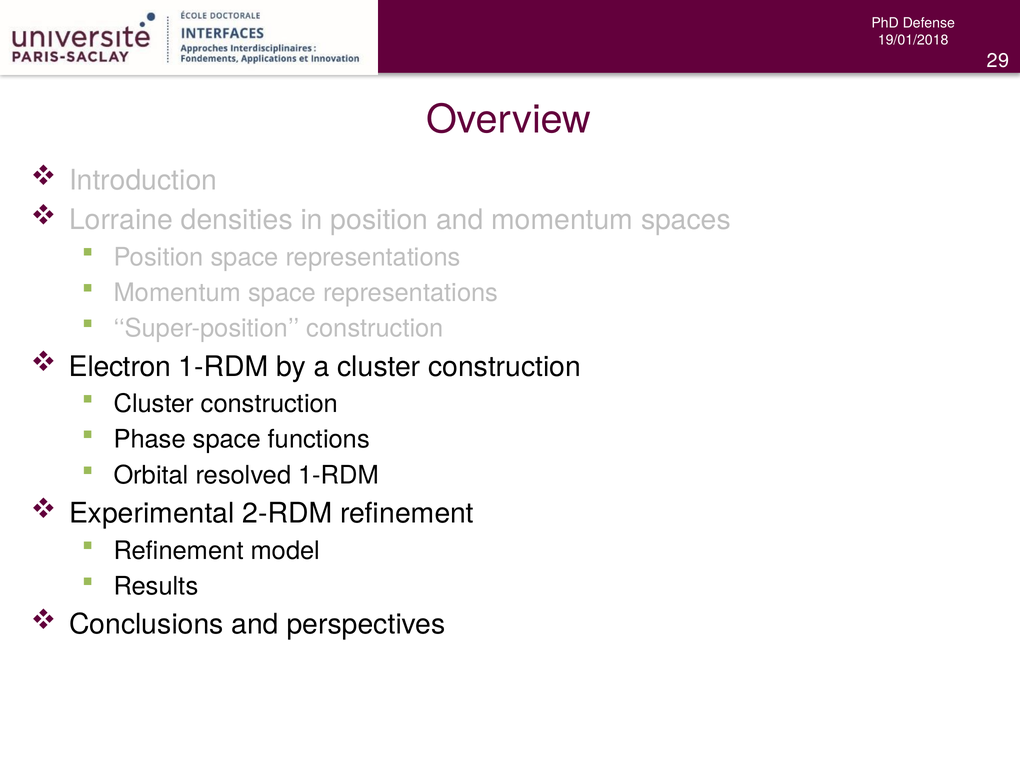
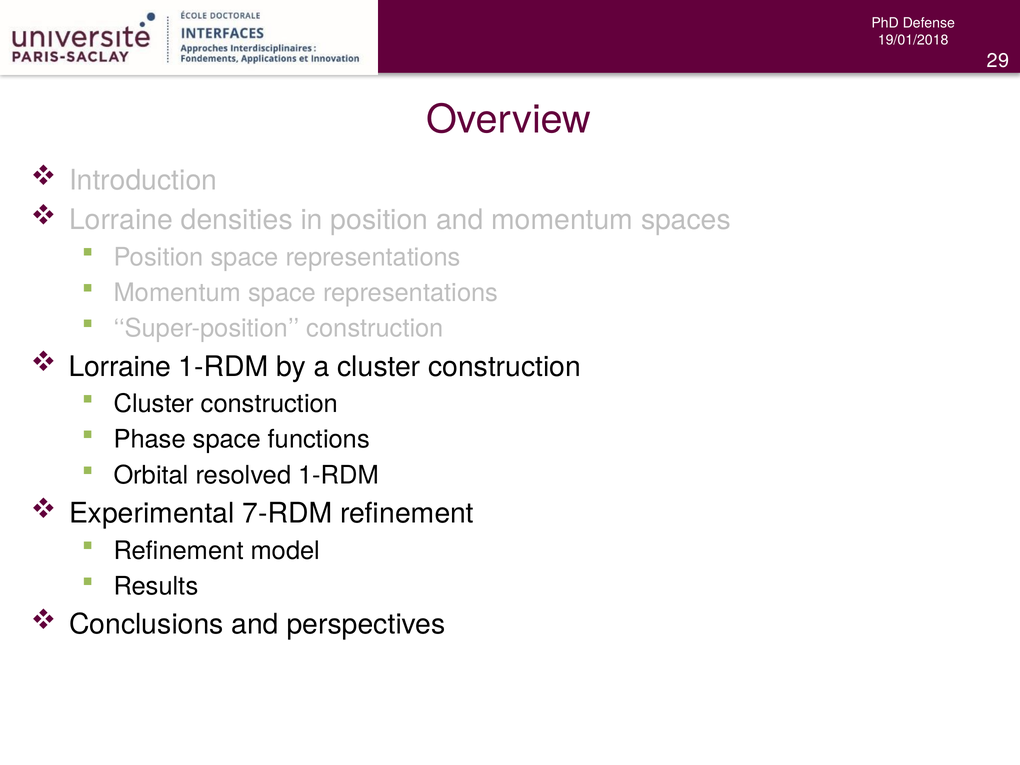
Electron at (120, 367): Electron -> Lorraine
2-RDM: 2-RDM -> 7-RDM
